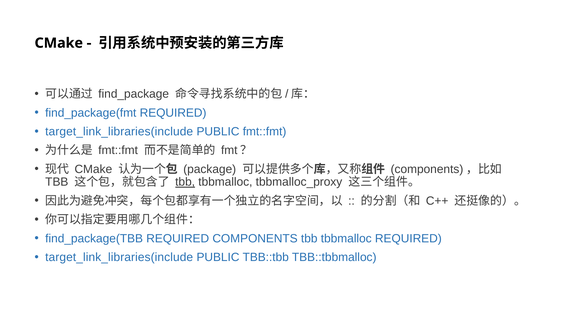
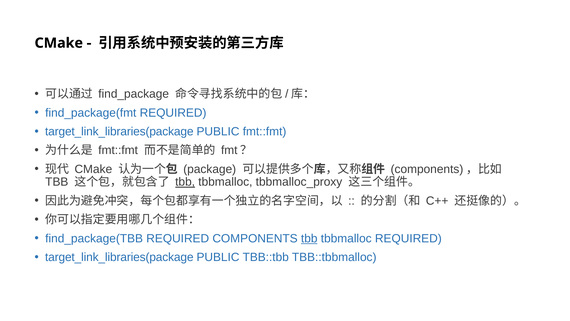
target_link_libraries(include at (119, 131): target_link_libraries(include -> target_link_libraries(package
tbb at (309, 238) underline: none -> present
target_link_libraries(include at (119, 257): target_link_libraries(include -> target_link_libraries(package
